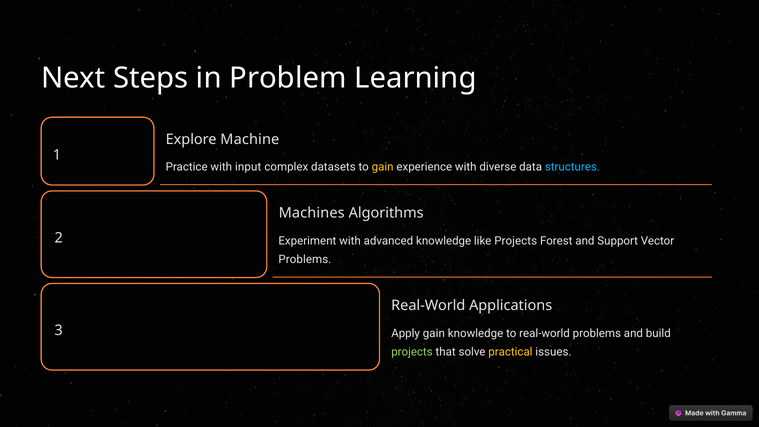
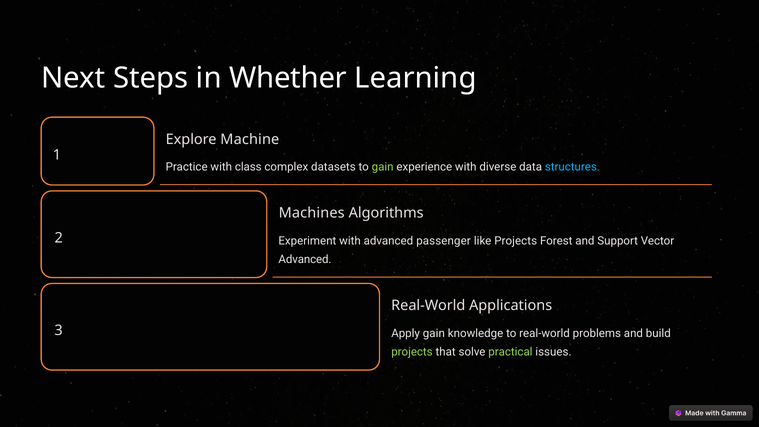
Problem: Problem -> Whether
input: input -> class
gain at (383, 167) colour: yellow -> light green
advanced knowledge: knowledge -> passenger
Problems at (305, 260): Problems -> Advanced
practical colour: yellow -> light green
